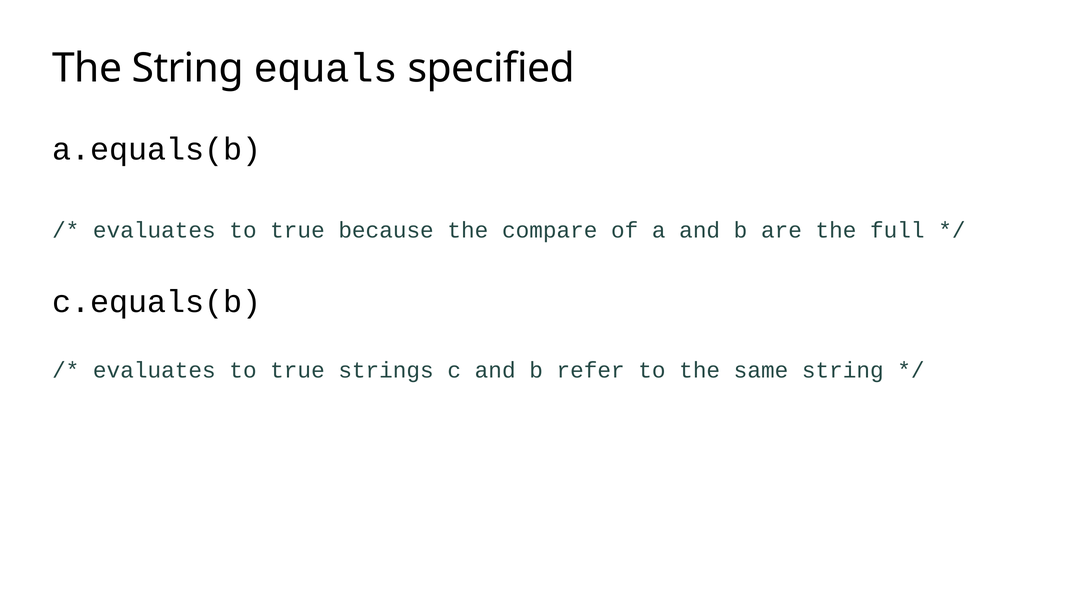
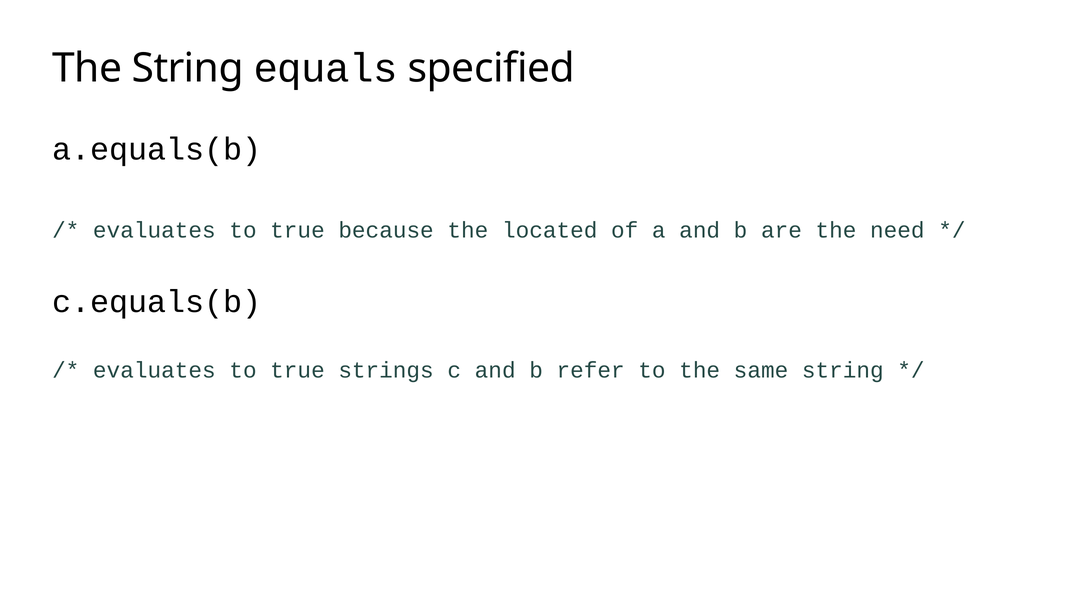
compare: compare -> located
full: full -> need
